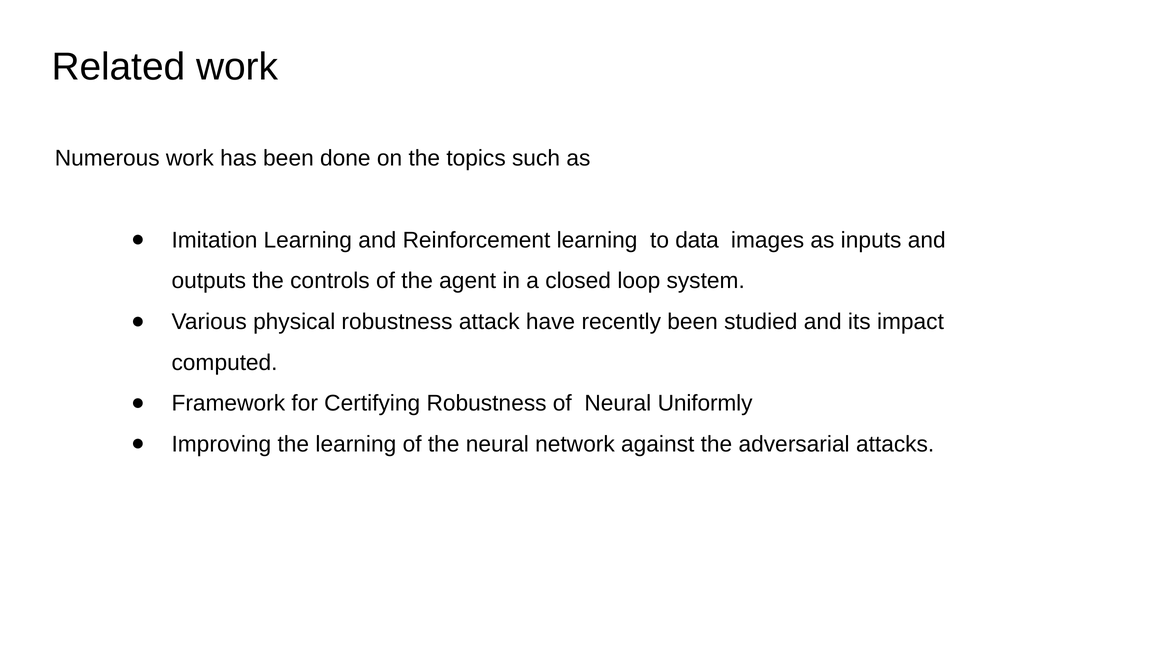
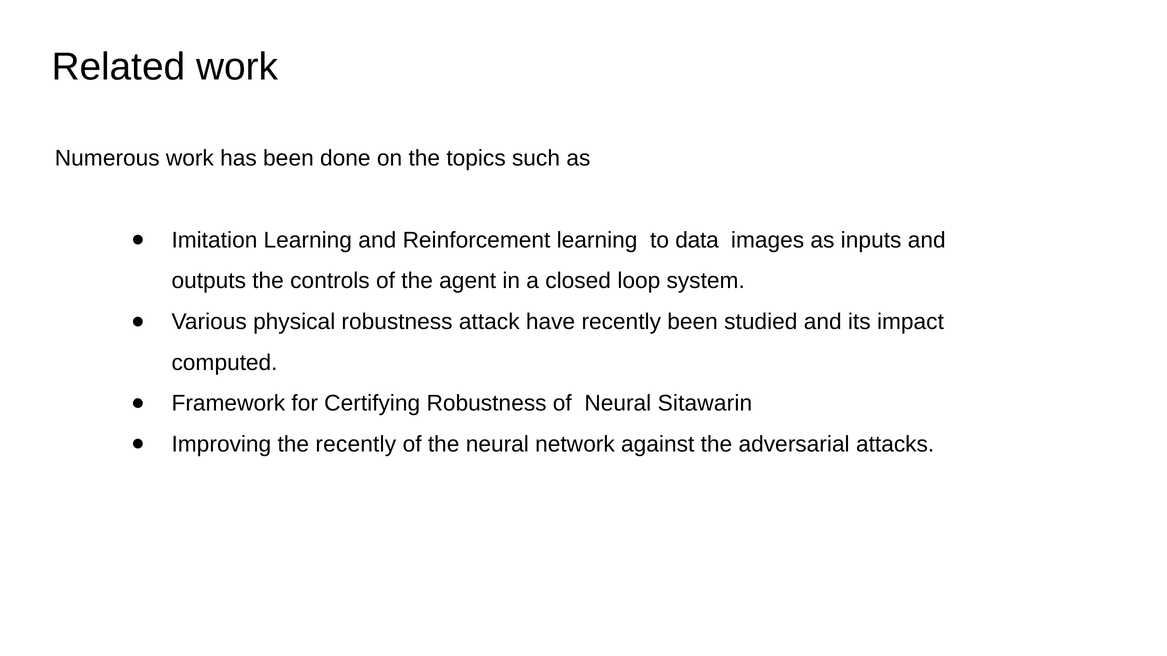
Uniformly: Uniformly -> Sitawarin
the learning: learning -> recently
